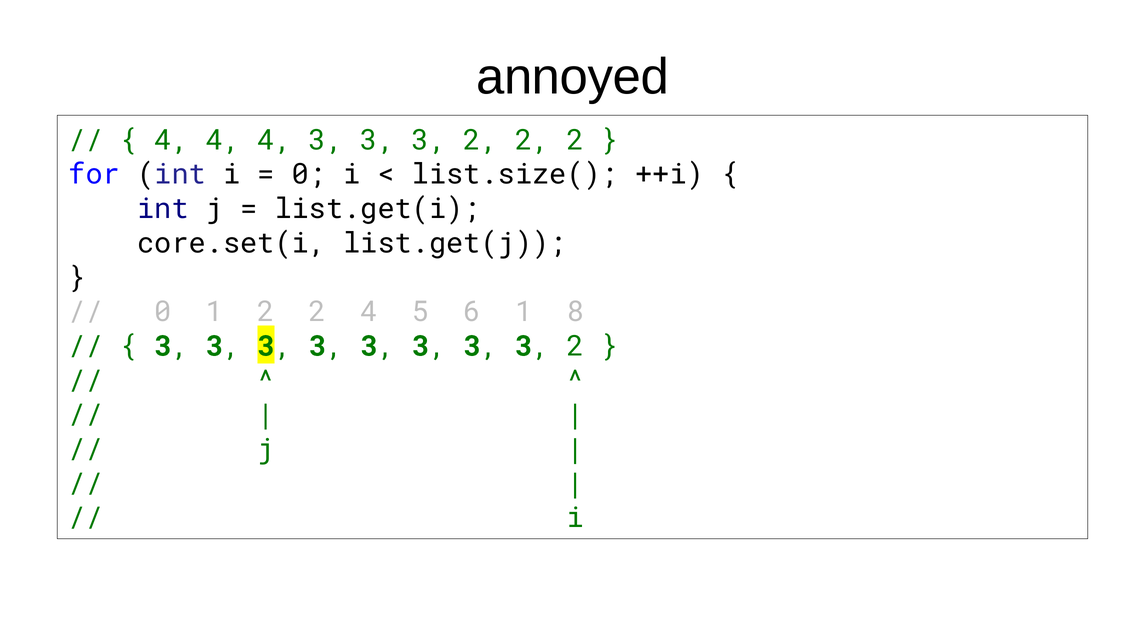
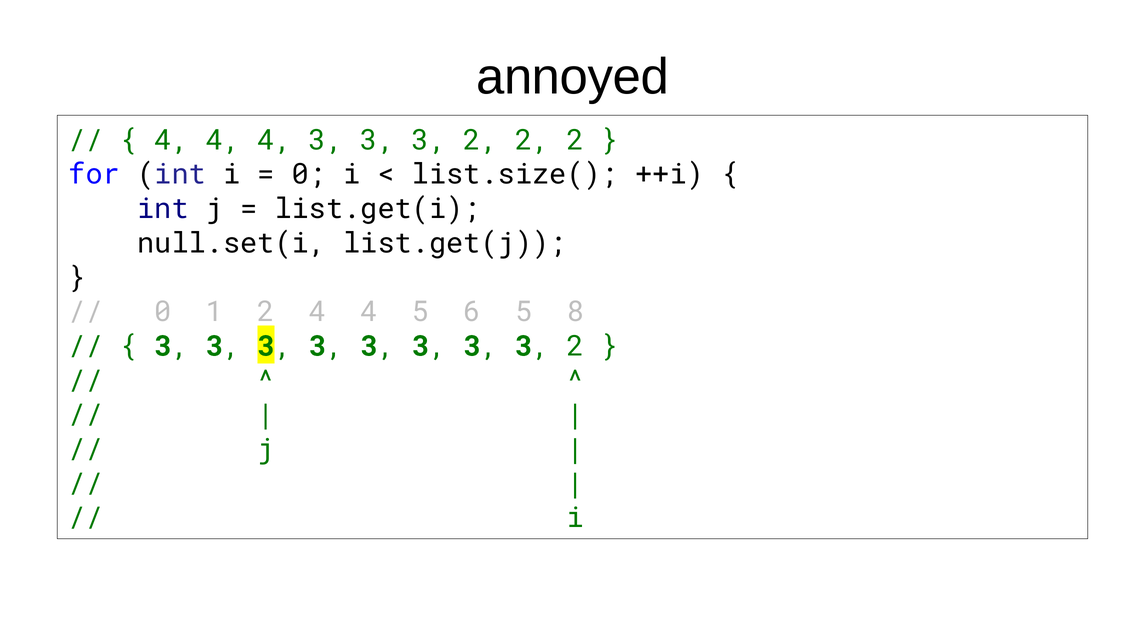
core.set(i: core.set(i -> null.set(i
2 at (318, 312): 2 -> 4
6 1: 1 -> 5
